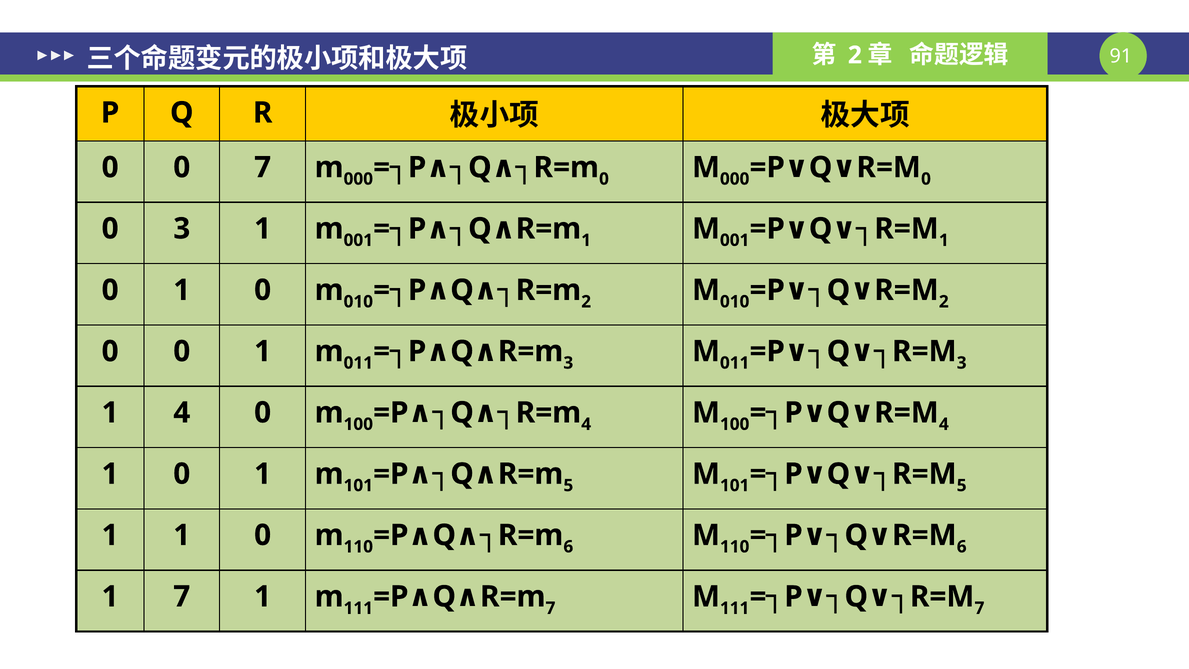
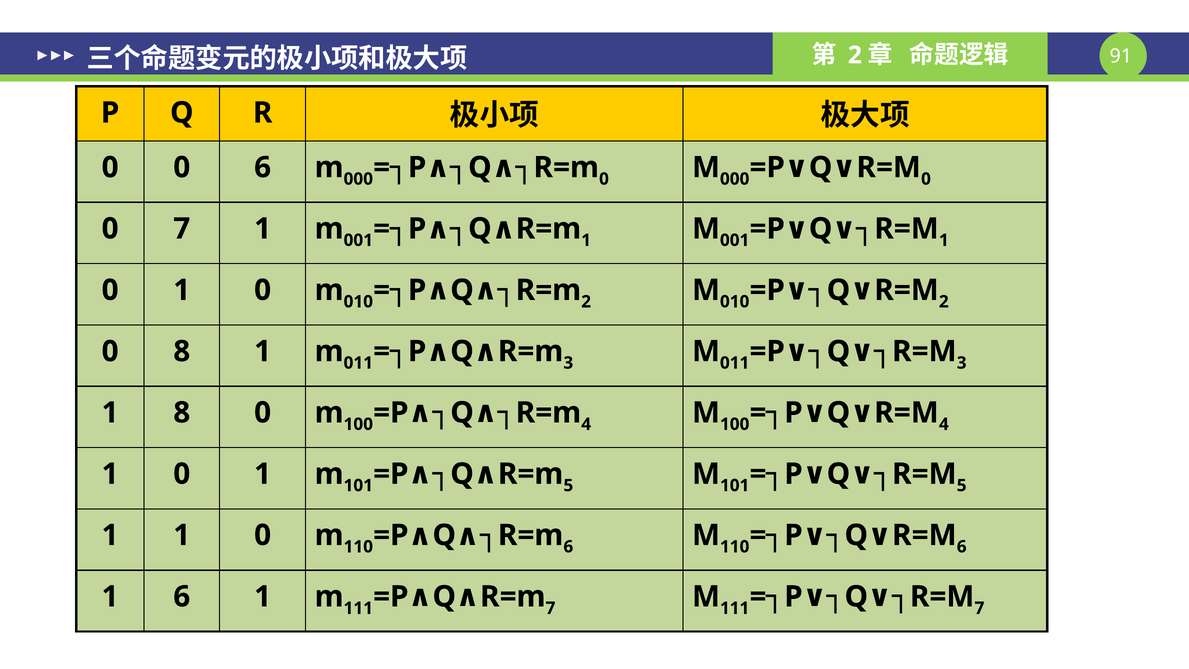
0 7: 7 -> 6
0 3: 3 -> 7
0 at (182, 351): 0 -> 8
1 4: 4 -> 8
1 7: 7 -> 6
